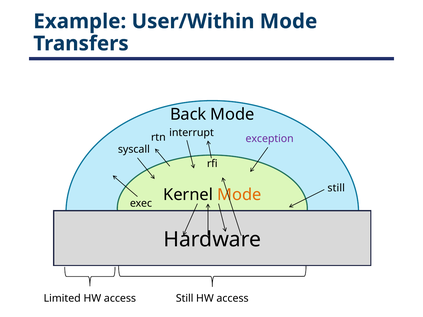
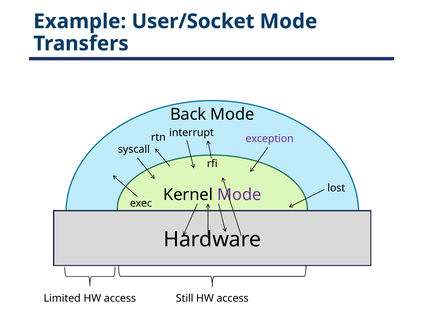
User/Within: User/Within -> User/Socket
still at (336, 188): still -> lost
Mode at (239, 195) colour: orange -> purple
